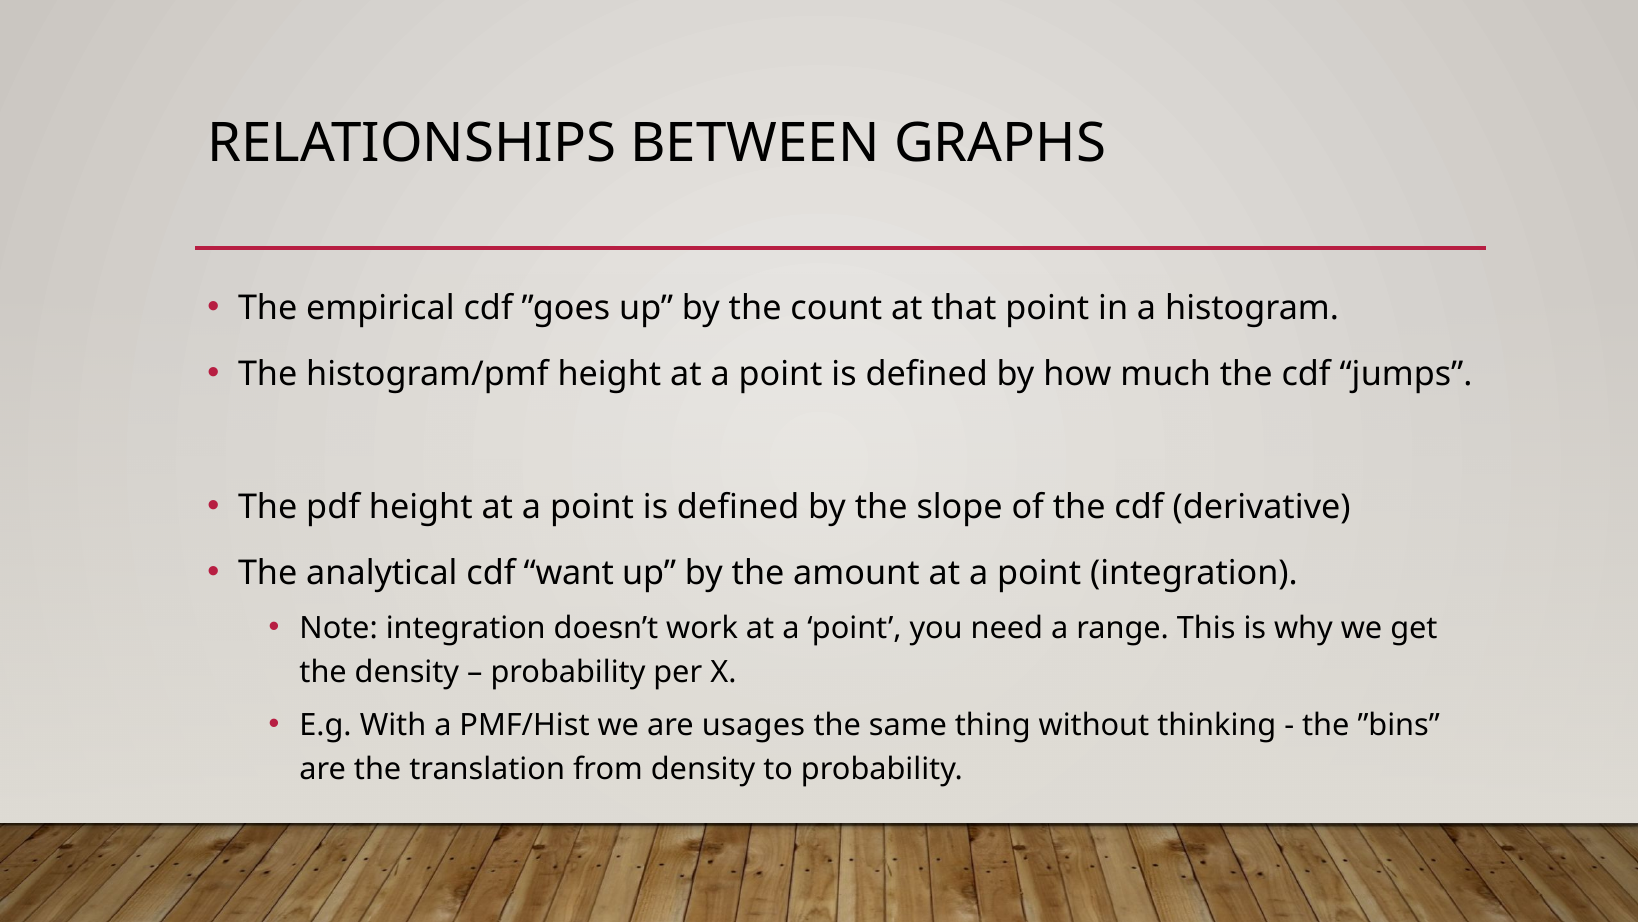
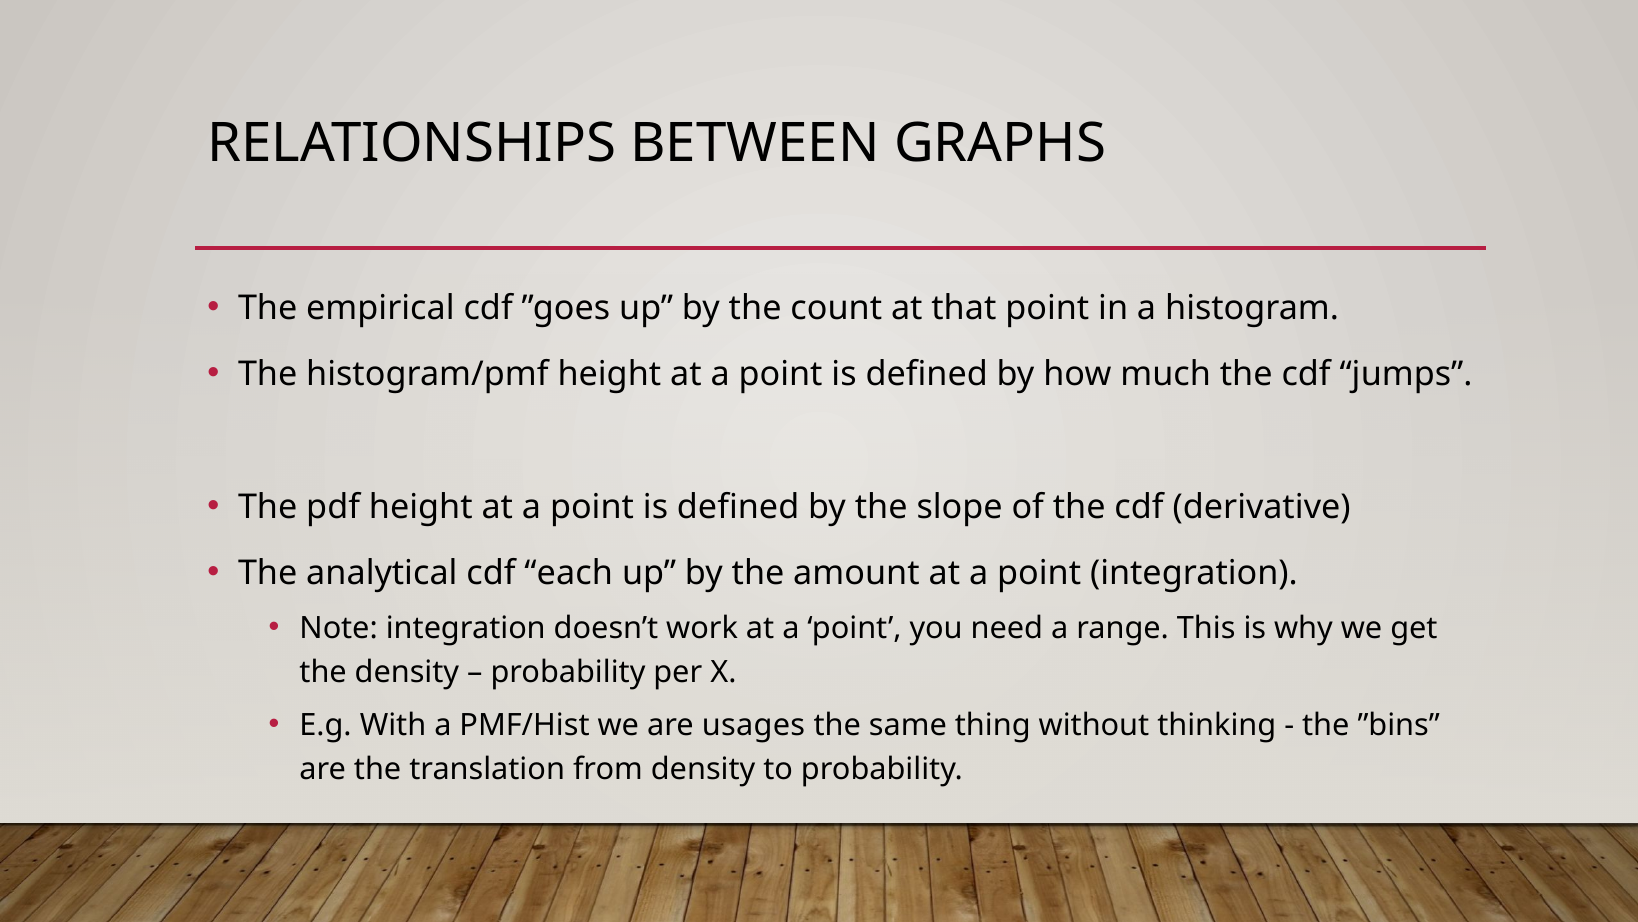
want: want -> each
